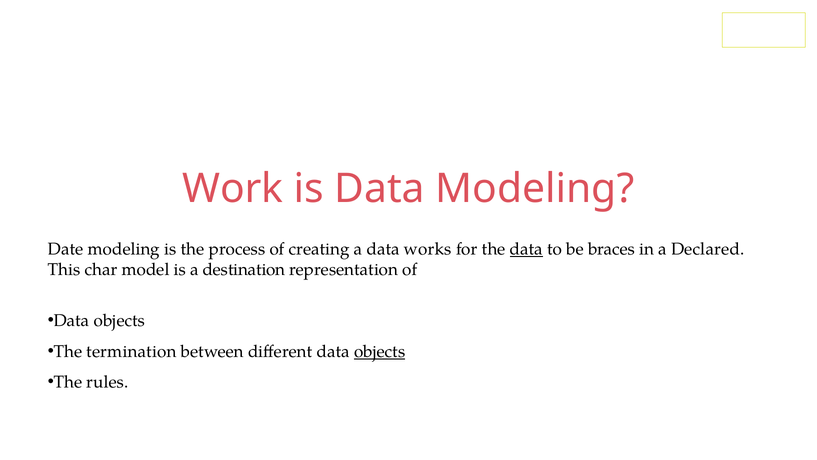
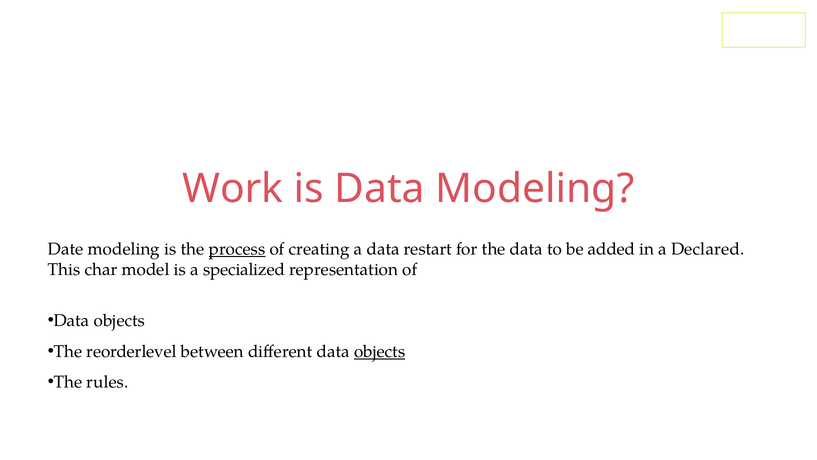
process underline: none -> present
works: works -> restart
data at (526, 249) underline: present -> none
braces: braces -> added
destination: destination -> specialized
termination: termination -> reorderlevel
